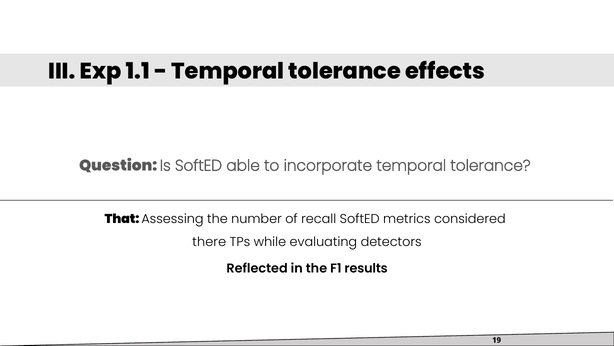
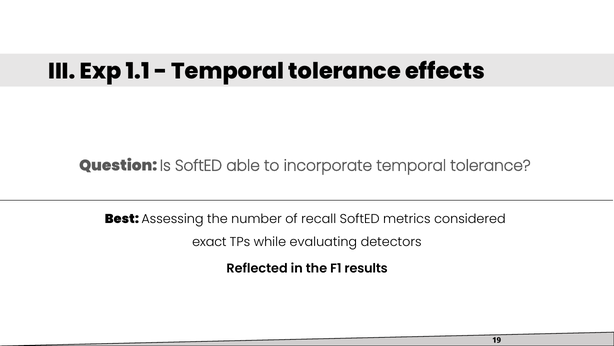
That: That -> Best
there: there -> exact
